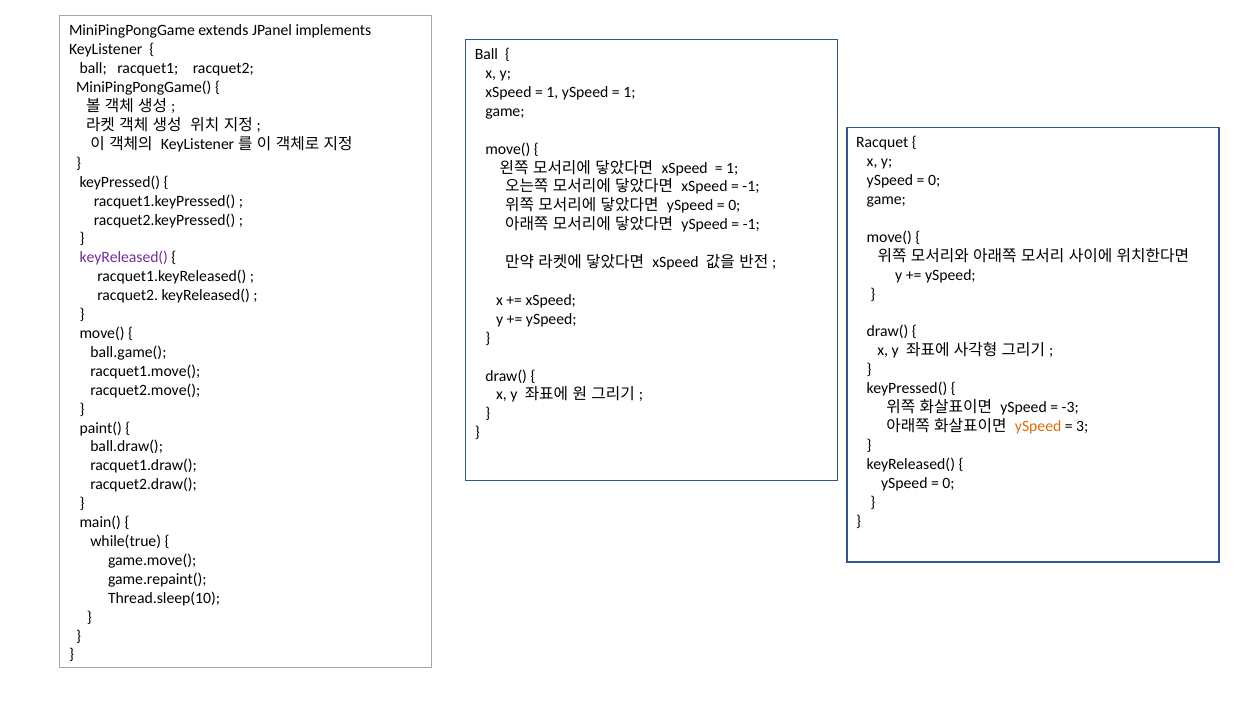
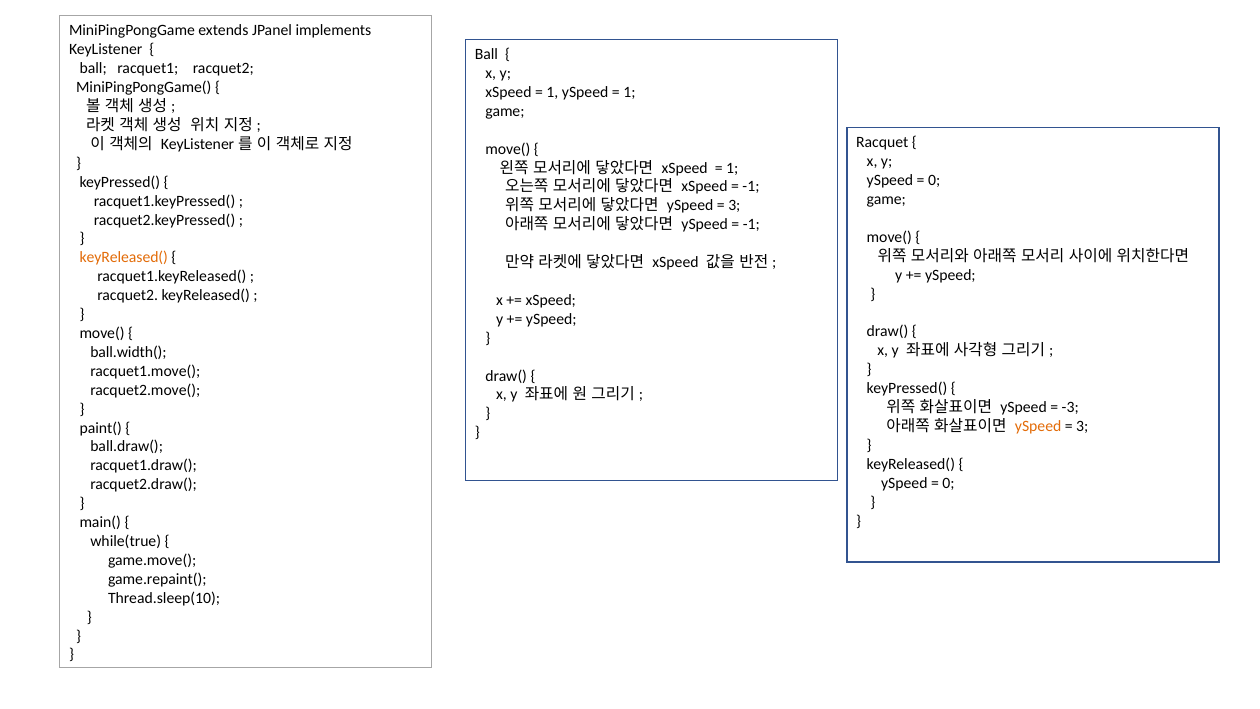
0 at (734, 206): 0 -> 3
keyReleased( at (124, 258) colour: purple -> orange
ball.game(: ball.game( -> ball.width(
